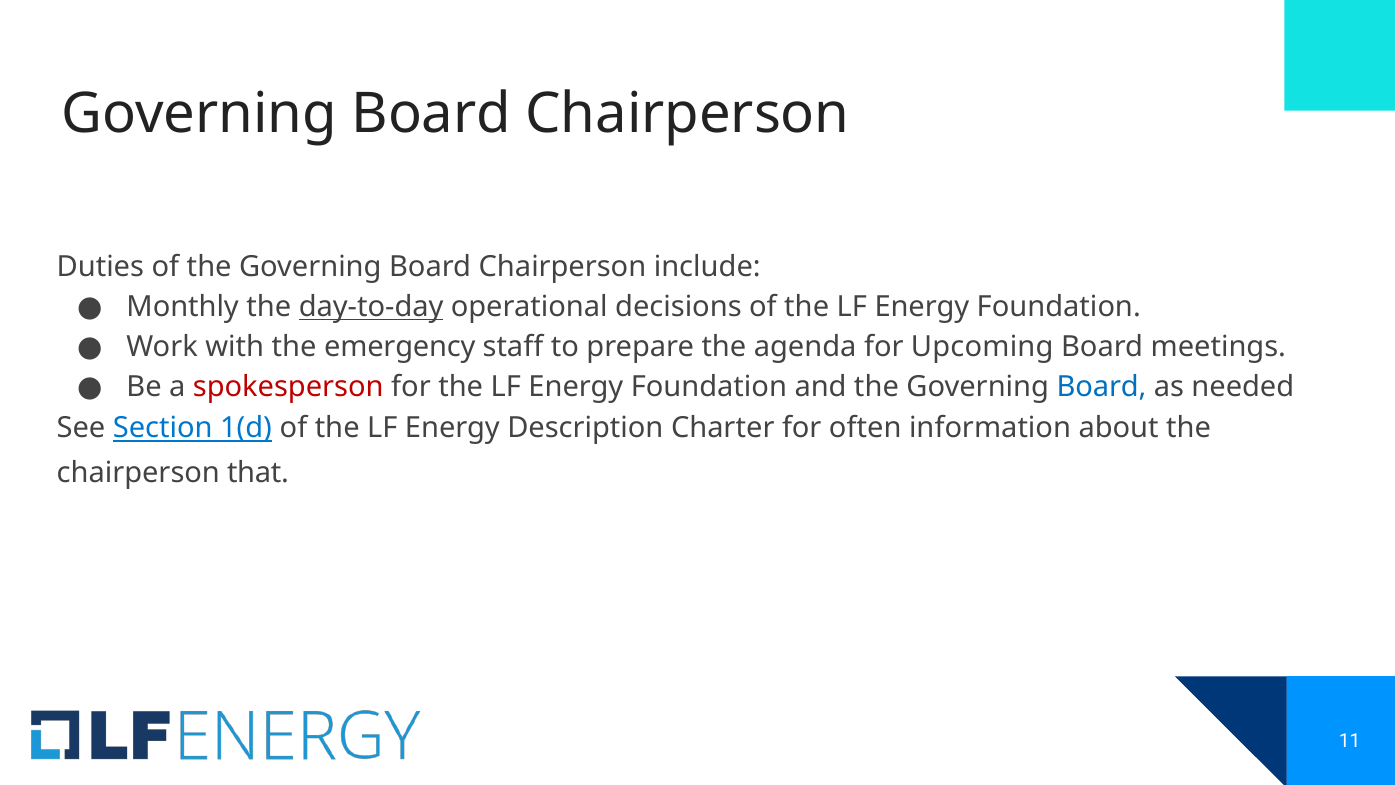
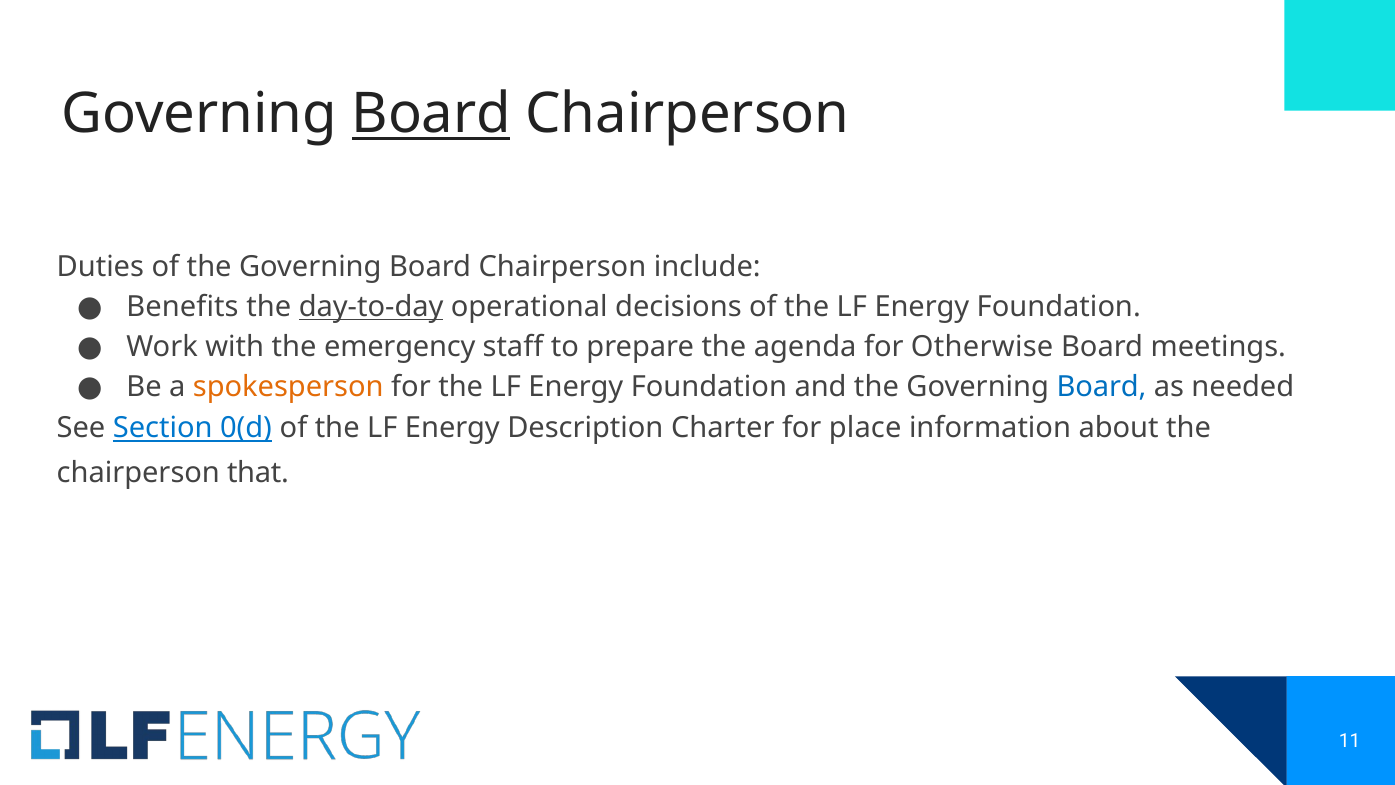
Board at (431, 114) underline: none -> present
Monthly: Monthly -> Benefits
Upcoming: Upcoming -> Otherwise
spokesperson colour: red -> orange
1(d: 1(d -> 0(d
often: often -> place
